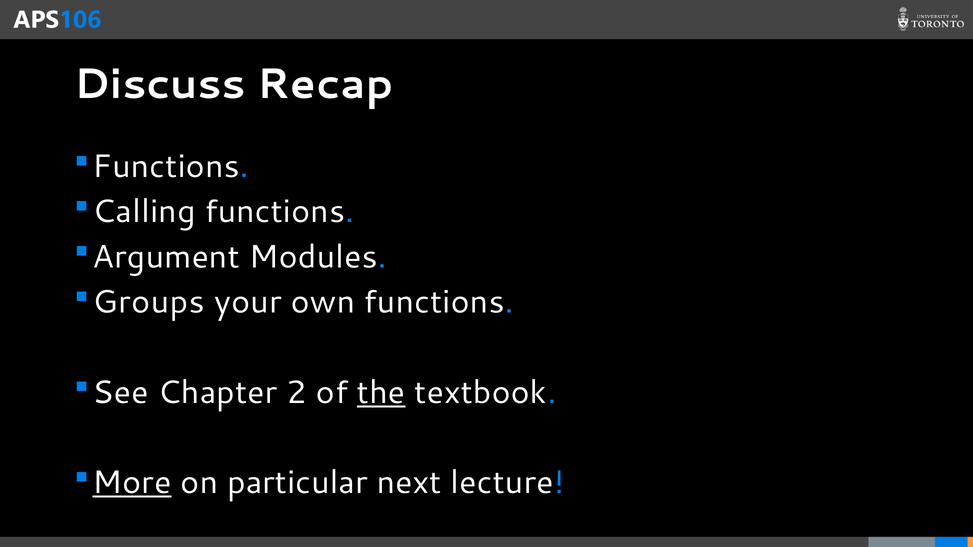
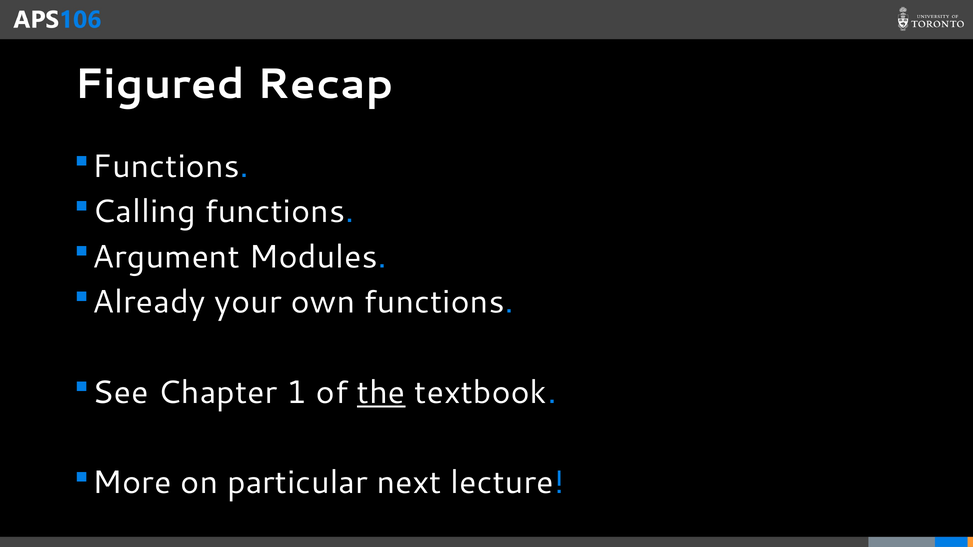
Discuss: Discuss -> Figured
Groups: Groups -> Already
2: 2 -> 1
More underline: present -> none
